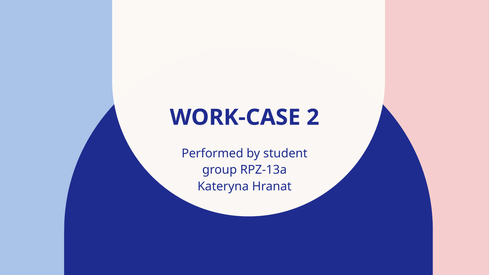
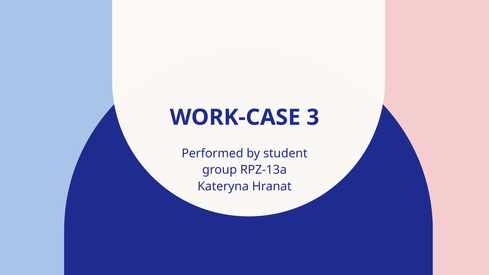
2: 2 -> 3
